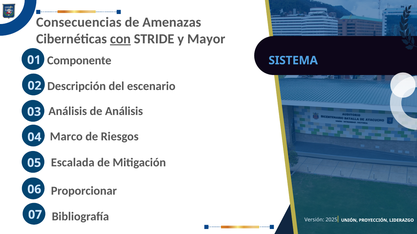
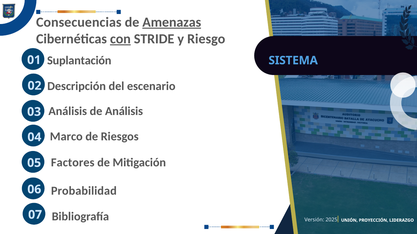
Amenazas underline: none -> present
Mayor: Mayor -> Riesgo
Componente: Componente -> Suplantación
Escalada: Escalada -> Factores
Proporcionar: Proporcionar -> Probabilidad
